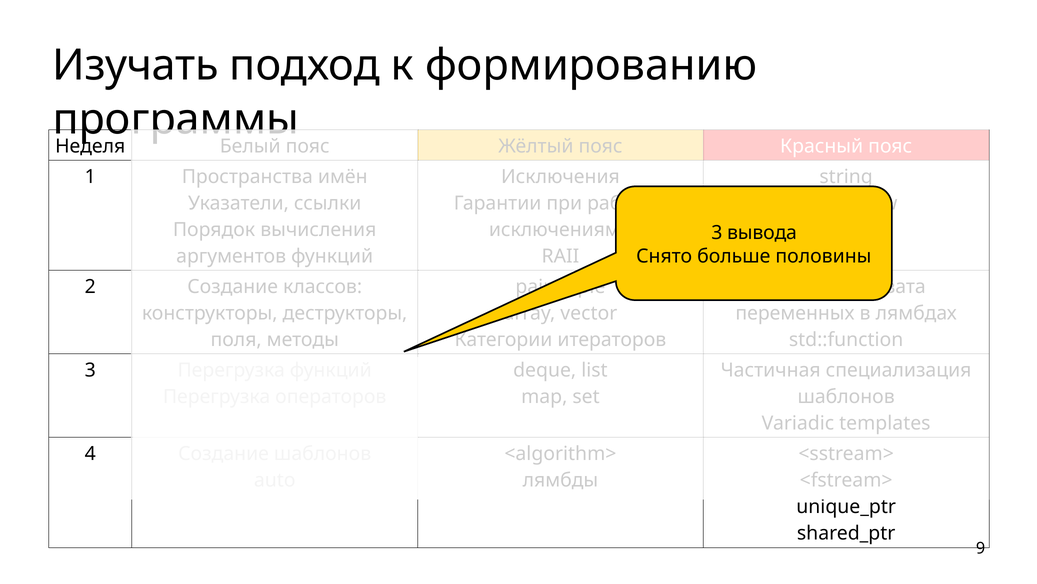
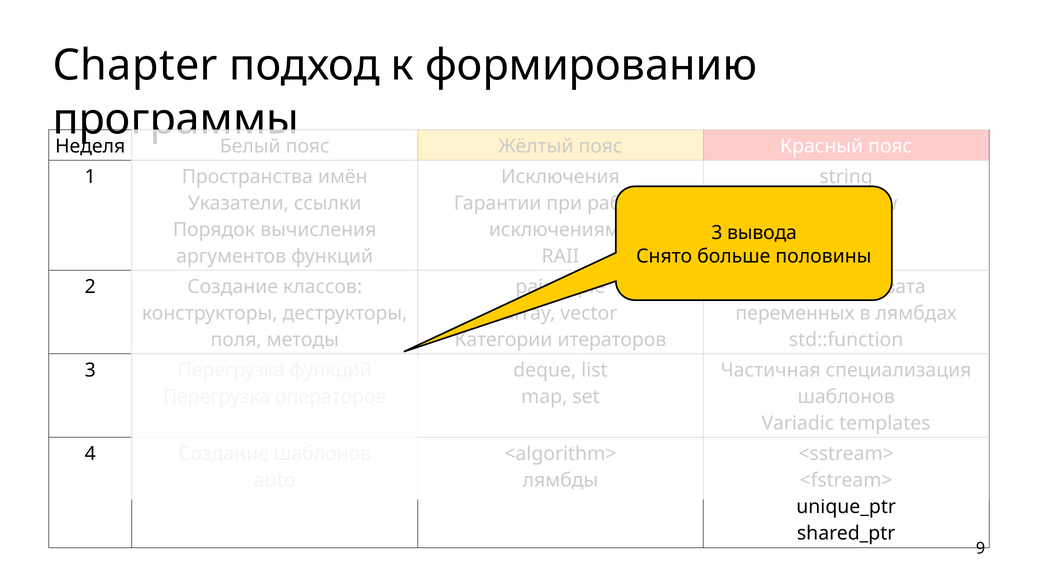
Изучать: Изучать -> Chapter
